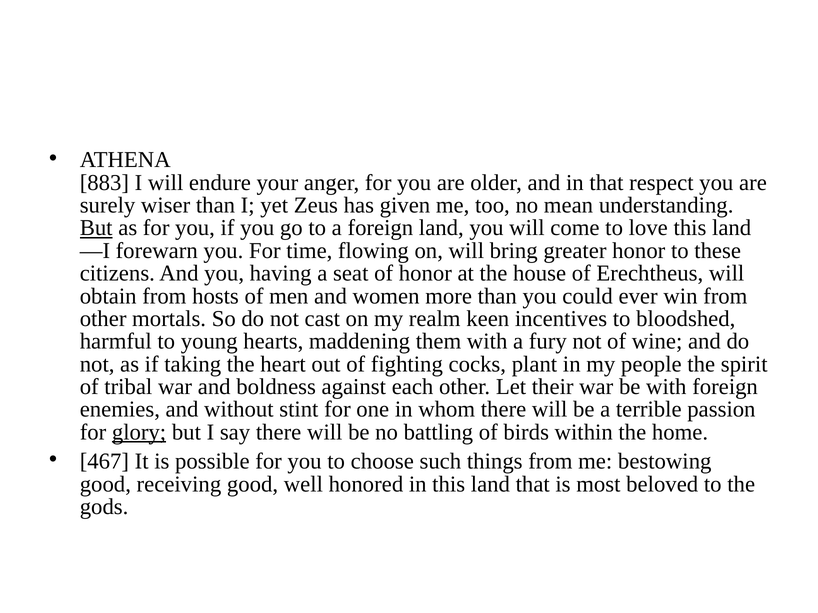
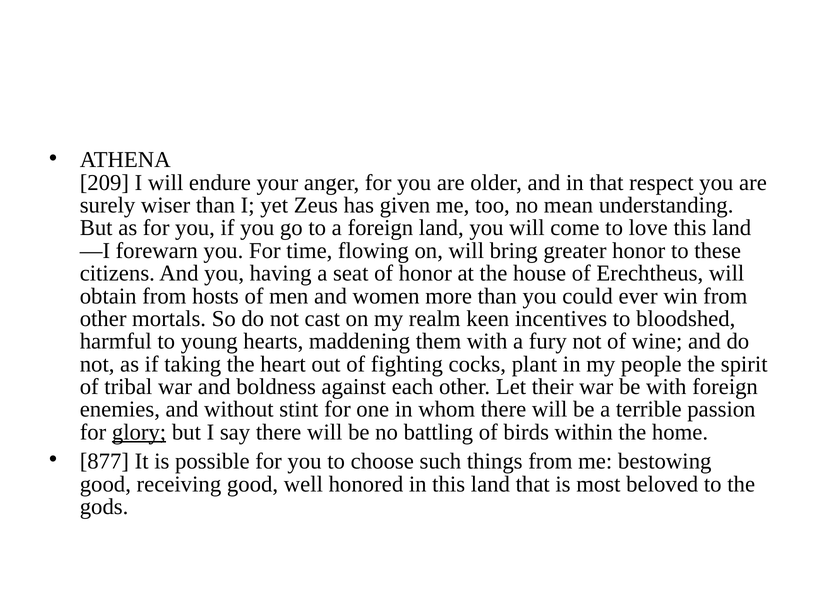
883: 883 -> 209
But at (96, 228) underline: present -> none
467: 467 -> 877
